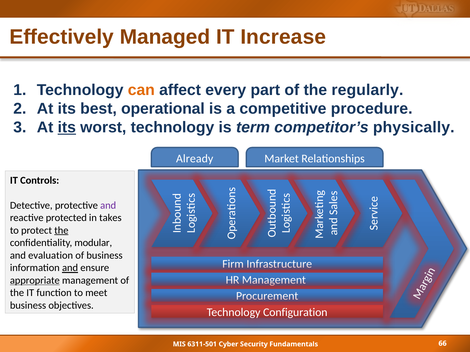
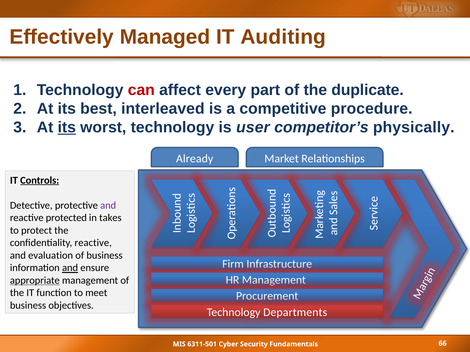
Increase: Increase -> Auditing
can colour: orange -> red
regularly: regularly -> duplicate
operational: operational -> interleaved
term: term -> user
Controls underline: none -> present
the at (61, 231) underline: present -> none
confidentiality modular: modular -> reactive
Configuration: Configuration -> Departments
